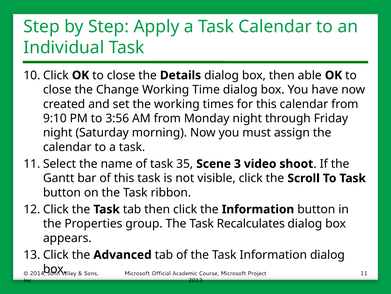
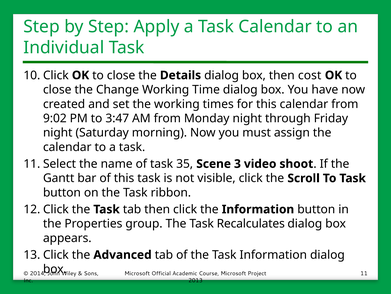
able: able -> cost
9:10: 9:10 -> 9:02
3:56: 3:56 -> 3:47
